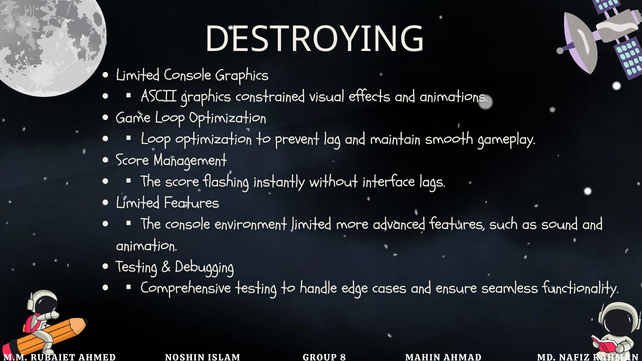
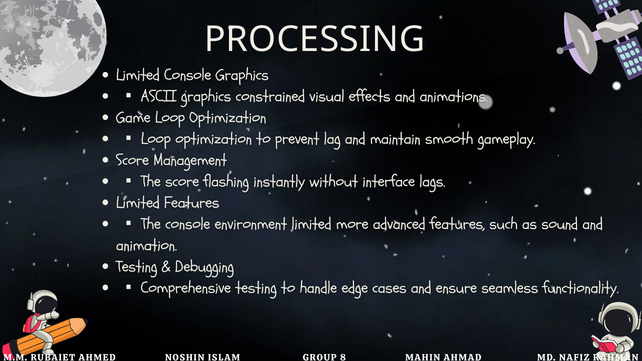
DESTROYING: DESTROYING -> PROCESSING
